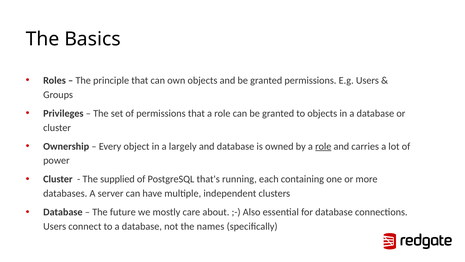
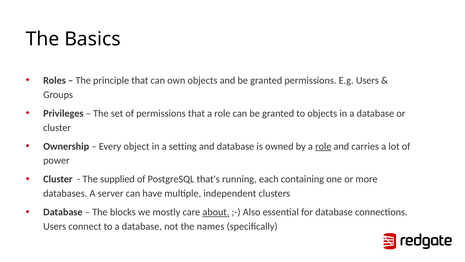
largely: largely -> setting
future: future -> blocks
about underline: none -> present
